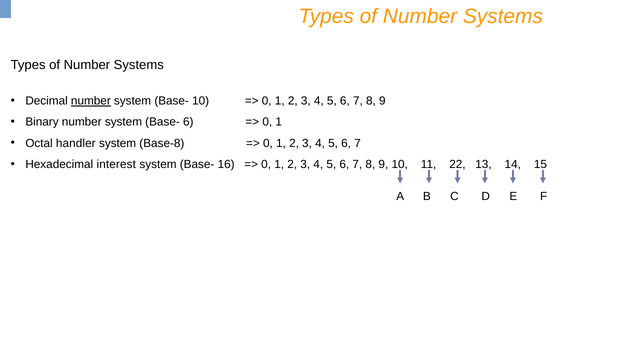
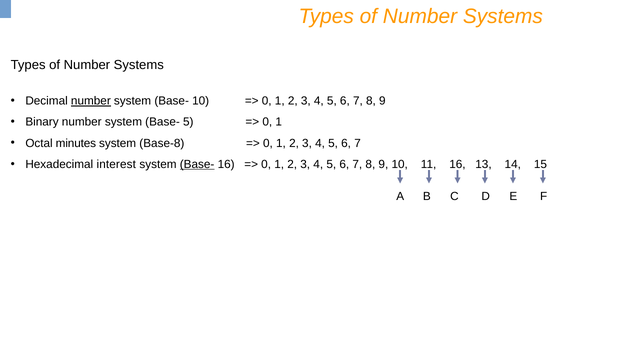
Base- 6: 6 -> 5
handler: handler -> minutes
Base- at (197, 164) underline: none -> present
11 22: 22 -> 16
